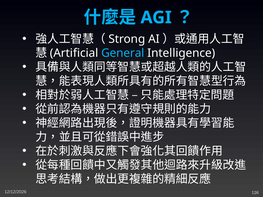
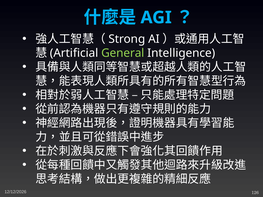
General colour: light blue -> light green
